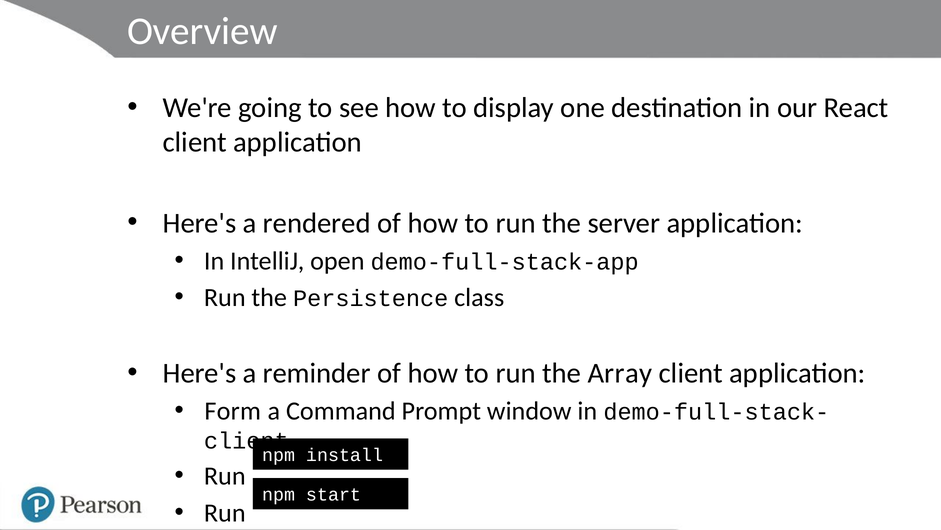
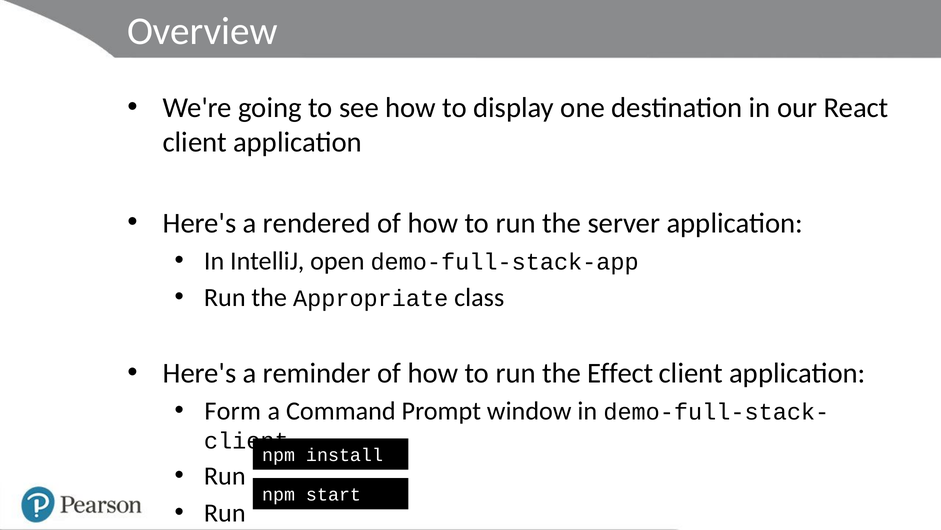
Persistence: Persistence -> Appropriate
Array: Array -> Effect
